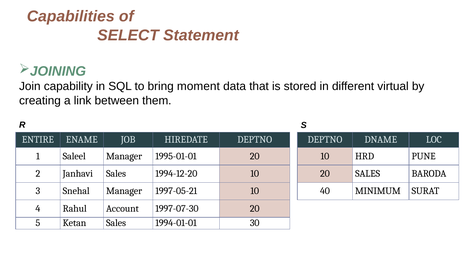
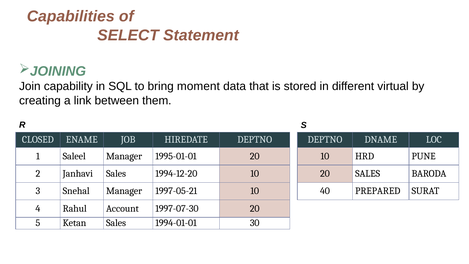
ENTIRE: ENTIRE -> CLOSED
MINIMUM: MINIMUM -> PREPARED
